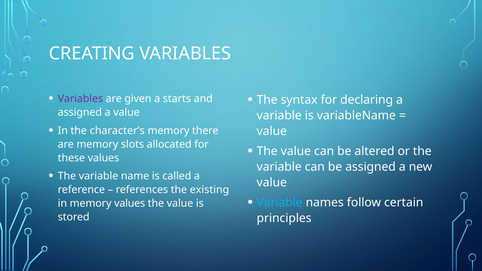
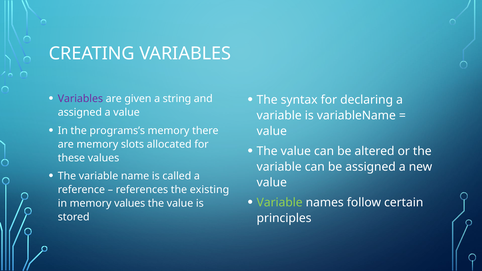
starts: starts -> string
character’s: character’s -> programs’s
Variable at (280, 203) colour: light blue -> light green
